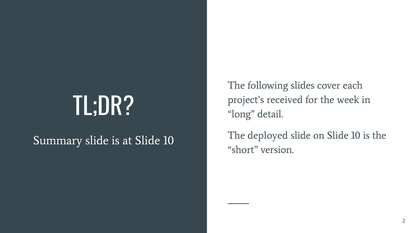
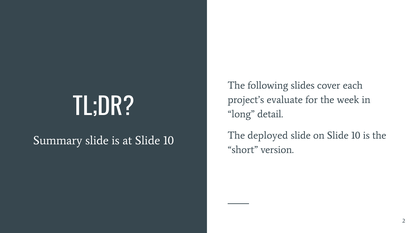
received: received -> evaluate
